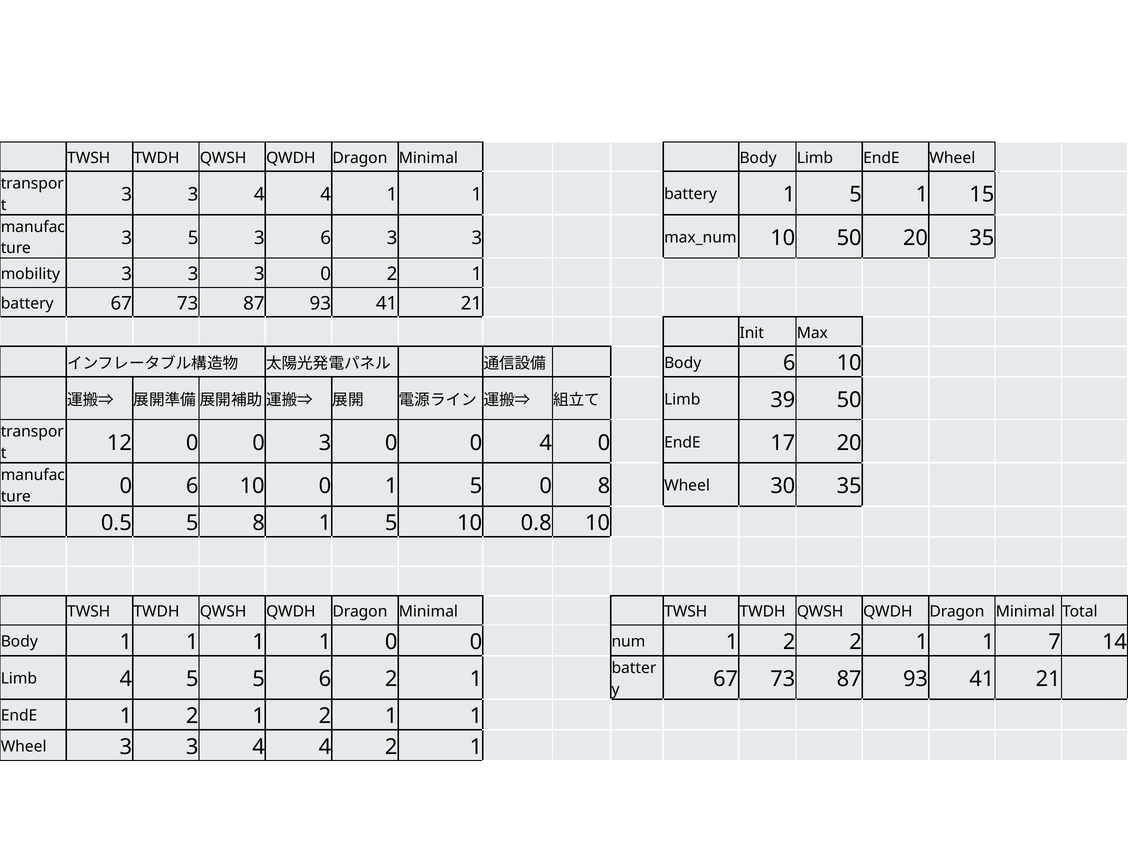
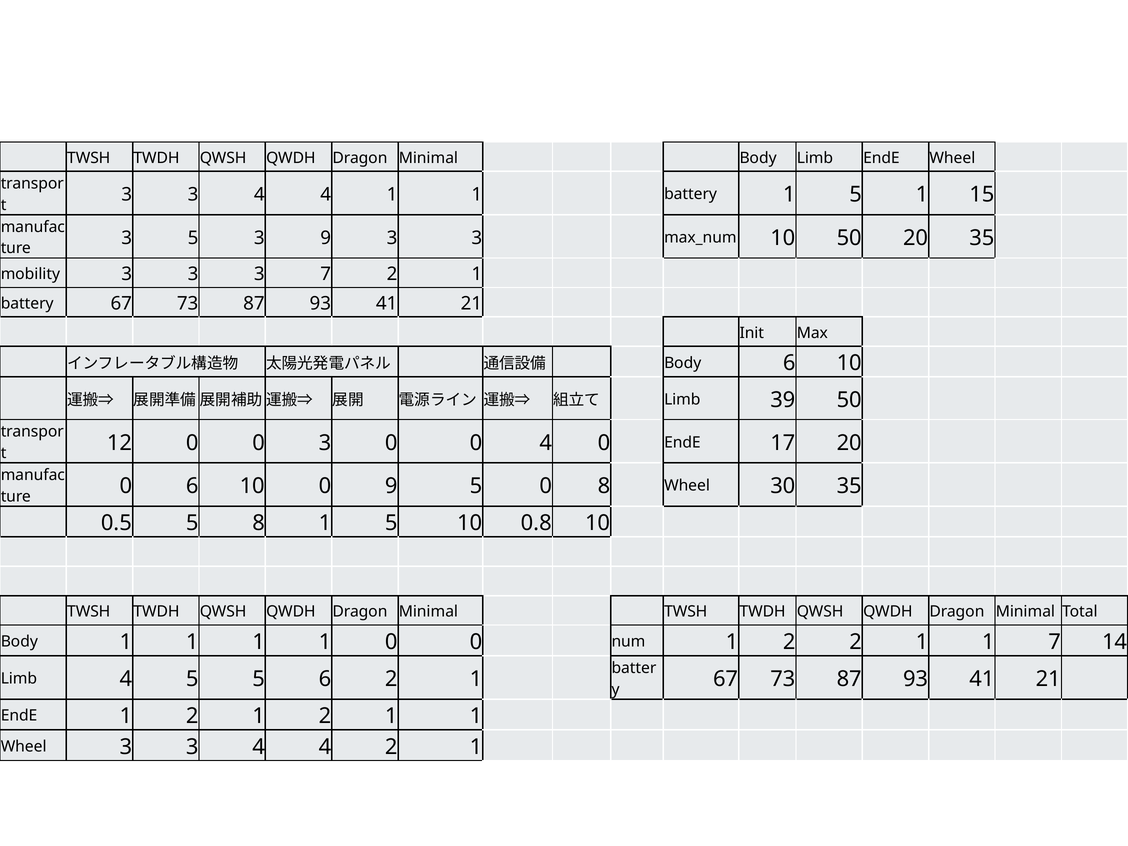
3 6: 6 -> 9
3 3 0: 0 -> 7
0 1: 1 -> 9
